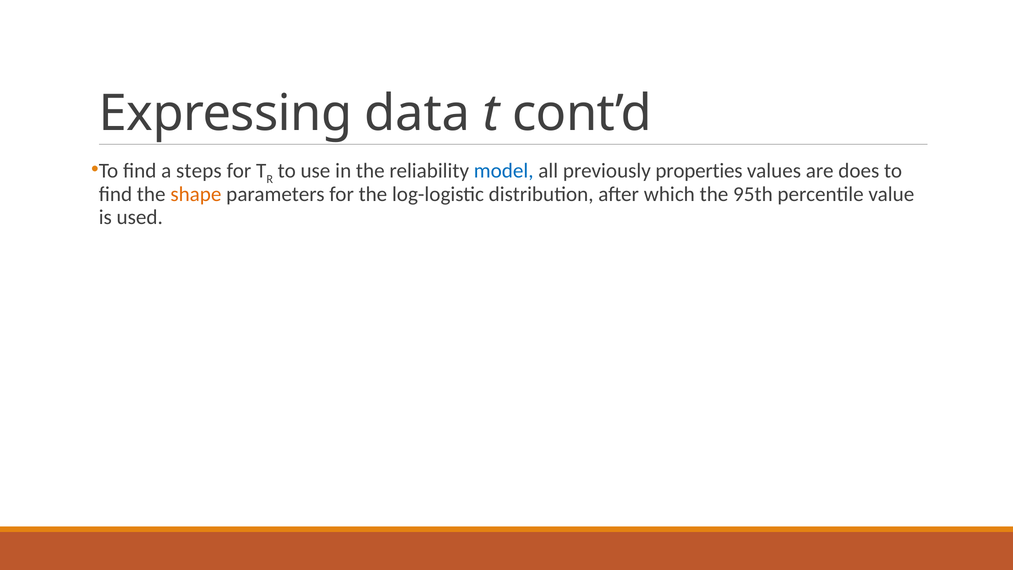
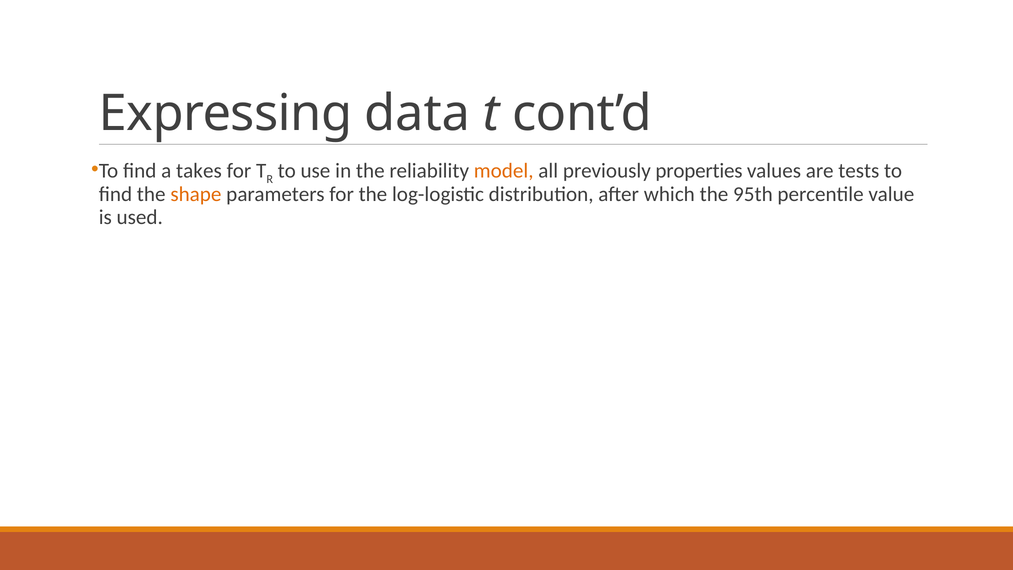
steps: steps -> takes
model colour: blue -> orange
does: does -> tests
